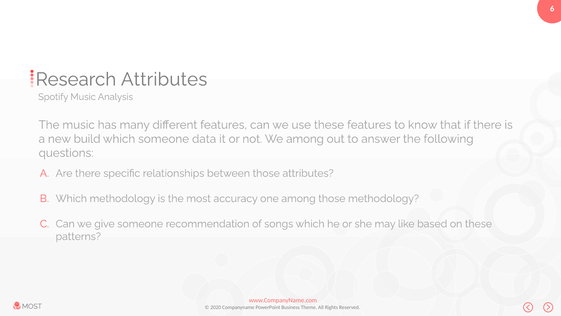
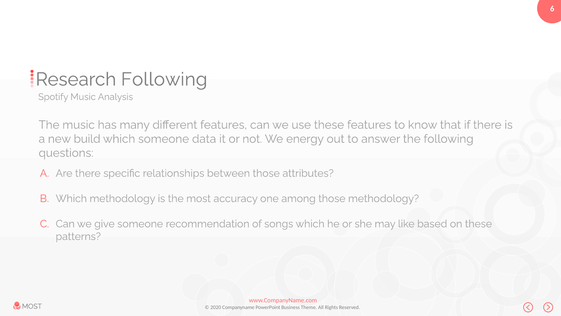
Research Attributes: Attributes -> Following
We among: among -> energy
